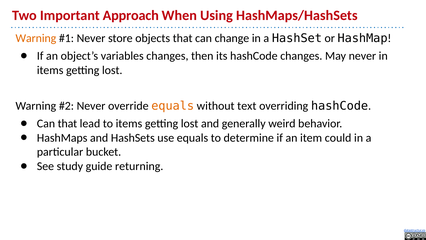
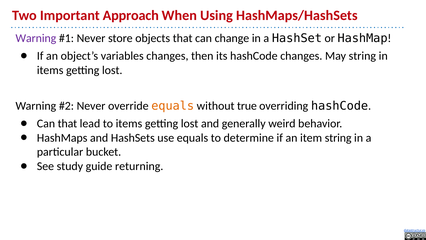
Warning at (36, 38) colour: orange -> purple
May never: never -> string
text: text -> true
item could: could -> string
